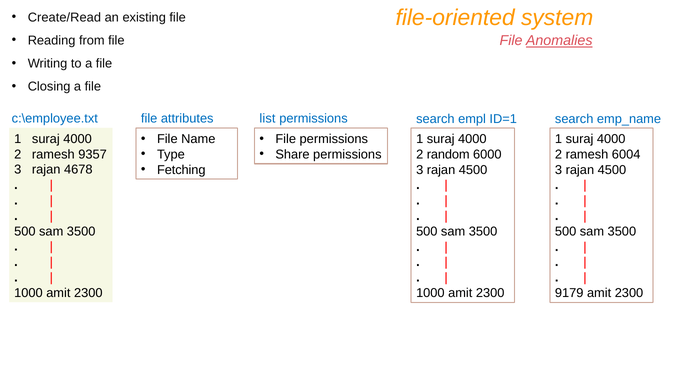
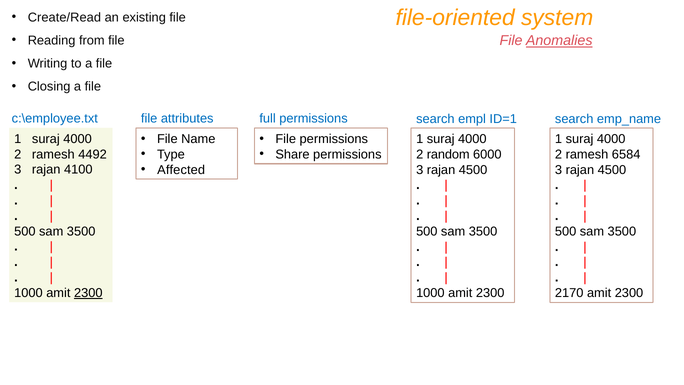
list: list -> full
9357: 9357 -> 4492
6004: 6004 -> 6584
Fetching: Fetching -> Affected
4678: 4678 -> 4100
2300 at (88, 293) underline: none -> present
9179: 9179 -> 2170
